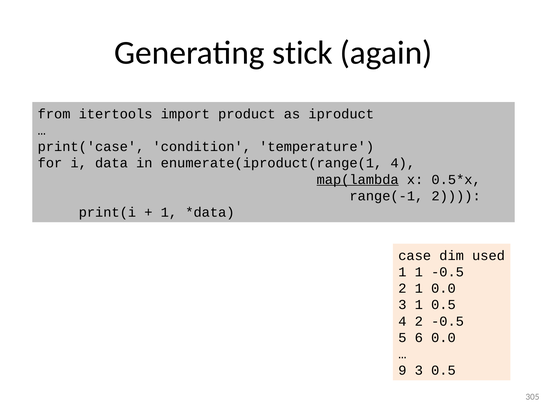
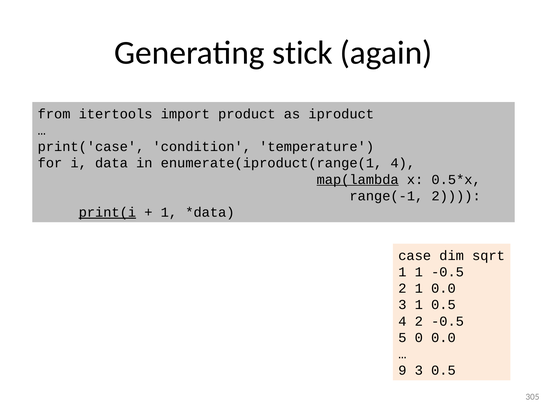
print(i underline: none -> present
used: used -> sqrt
6: 6 -> 0
